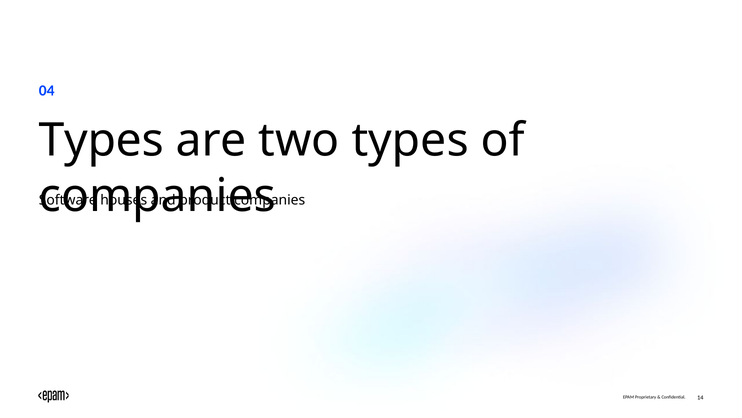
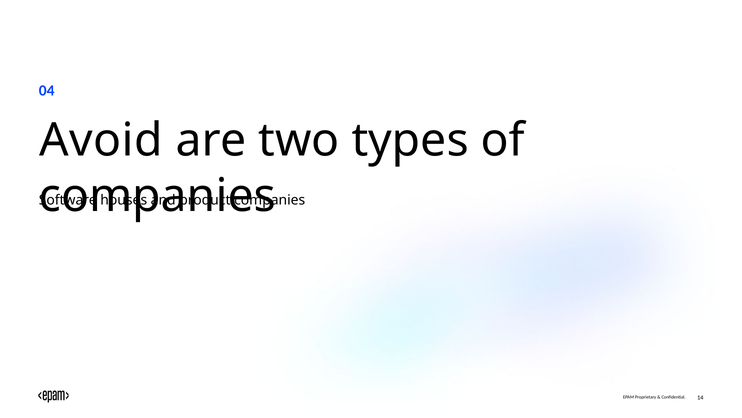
Types at (101, 140): Types -> Avoid
